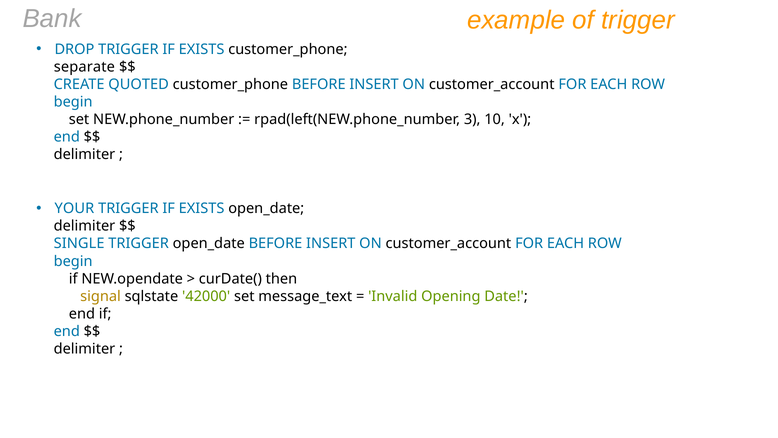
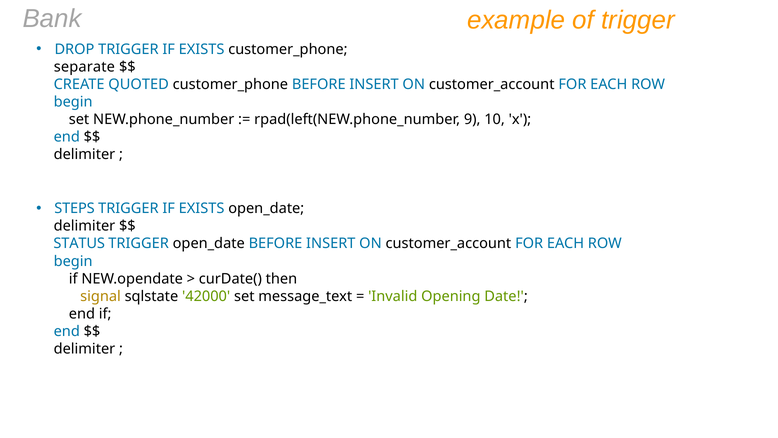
3: 3 -> 9
YOUR: YOUR -> STEPS
SINGLE: SINGLE -> STATUS
